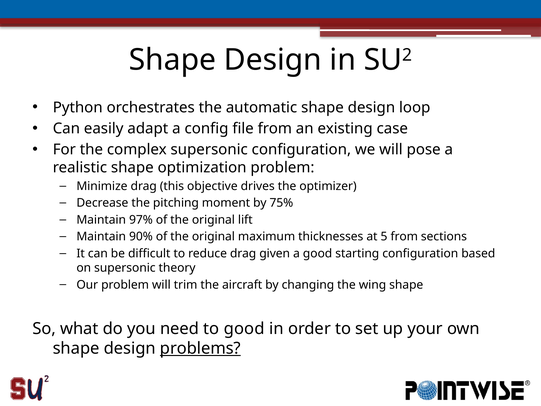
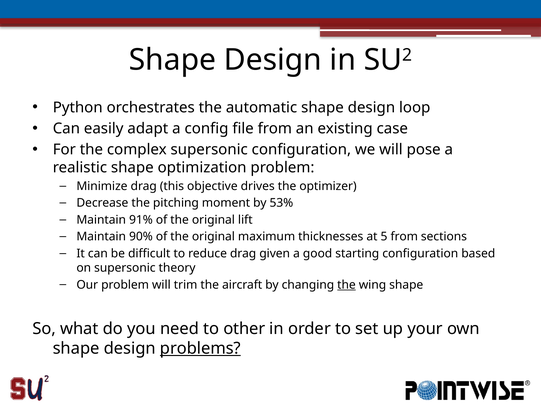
75%: 75% -> 53%
97%: 97% -> 91%
the at (346, 285) underline: none -> present
to good: good -> other
